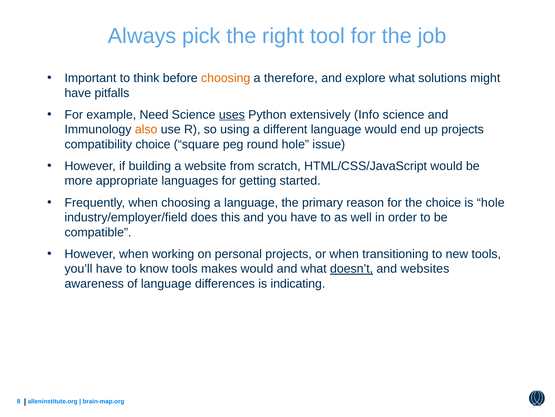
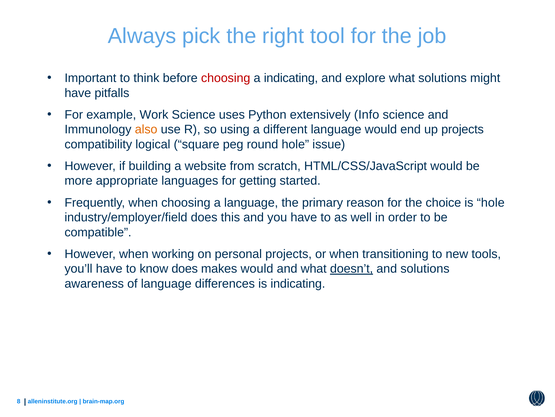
choosing at (226, 78) colour: orange -> red
a therefore: therefore -> indicating
Need: Need -> Work
uses underline: present -> none
compatibility choice: choice -> logical
know tools: tools -> does
and websites: websites -> solutions
